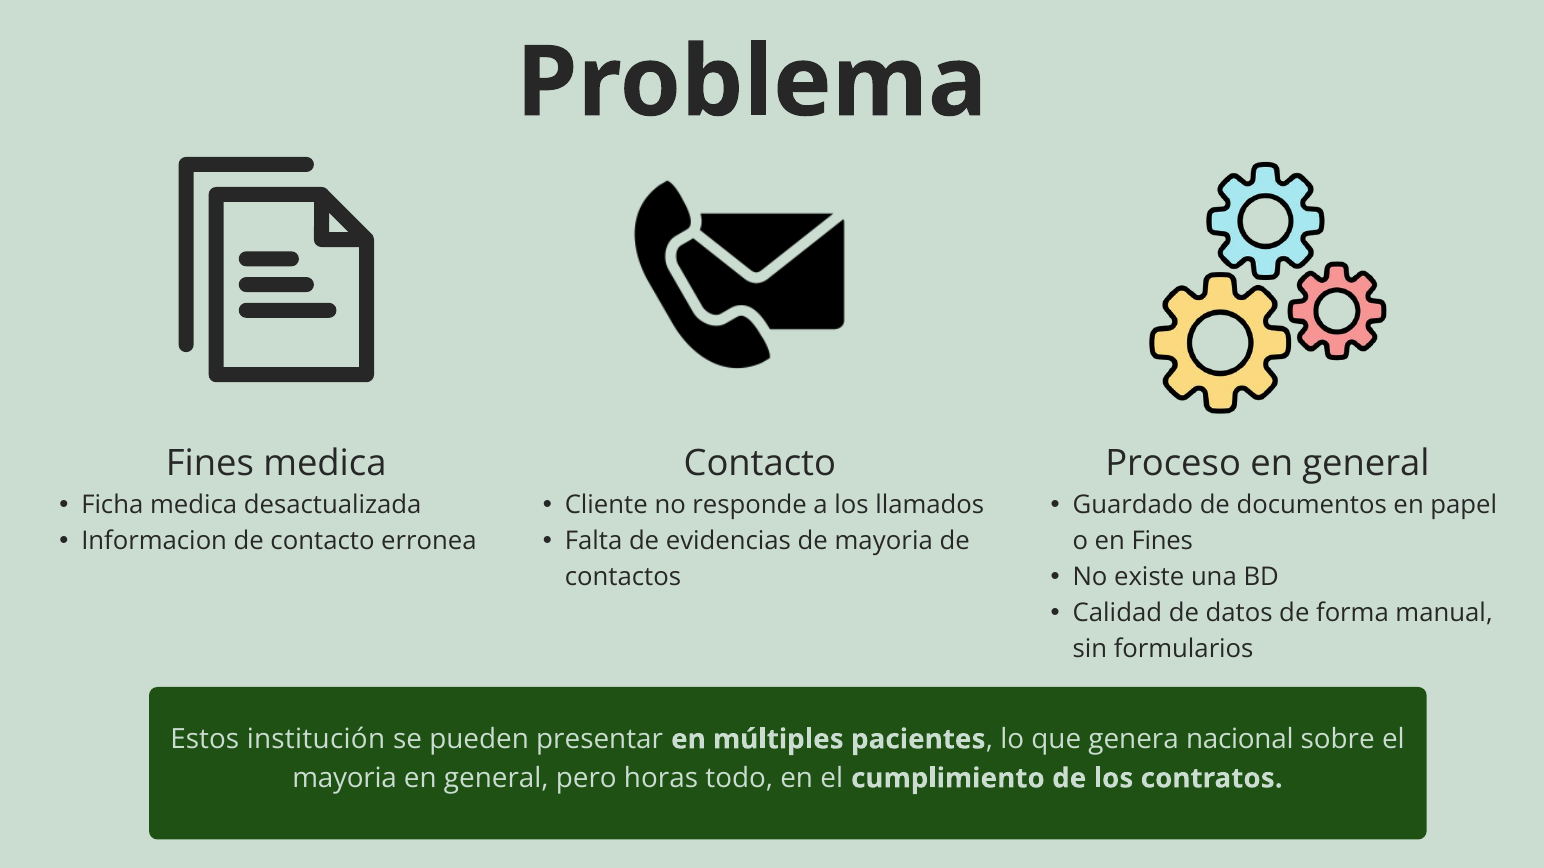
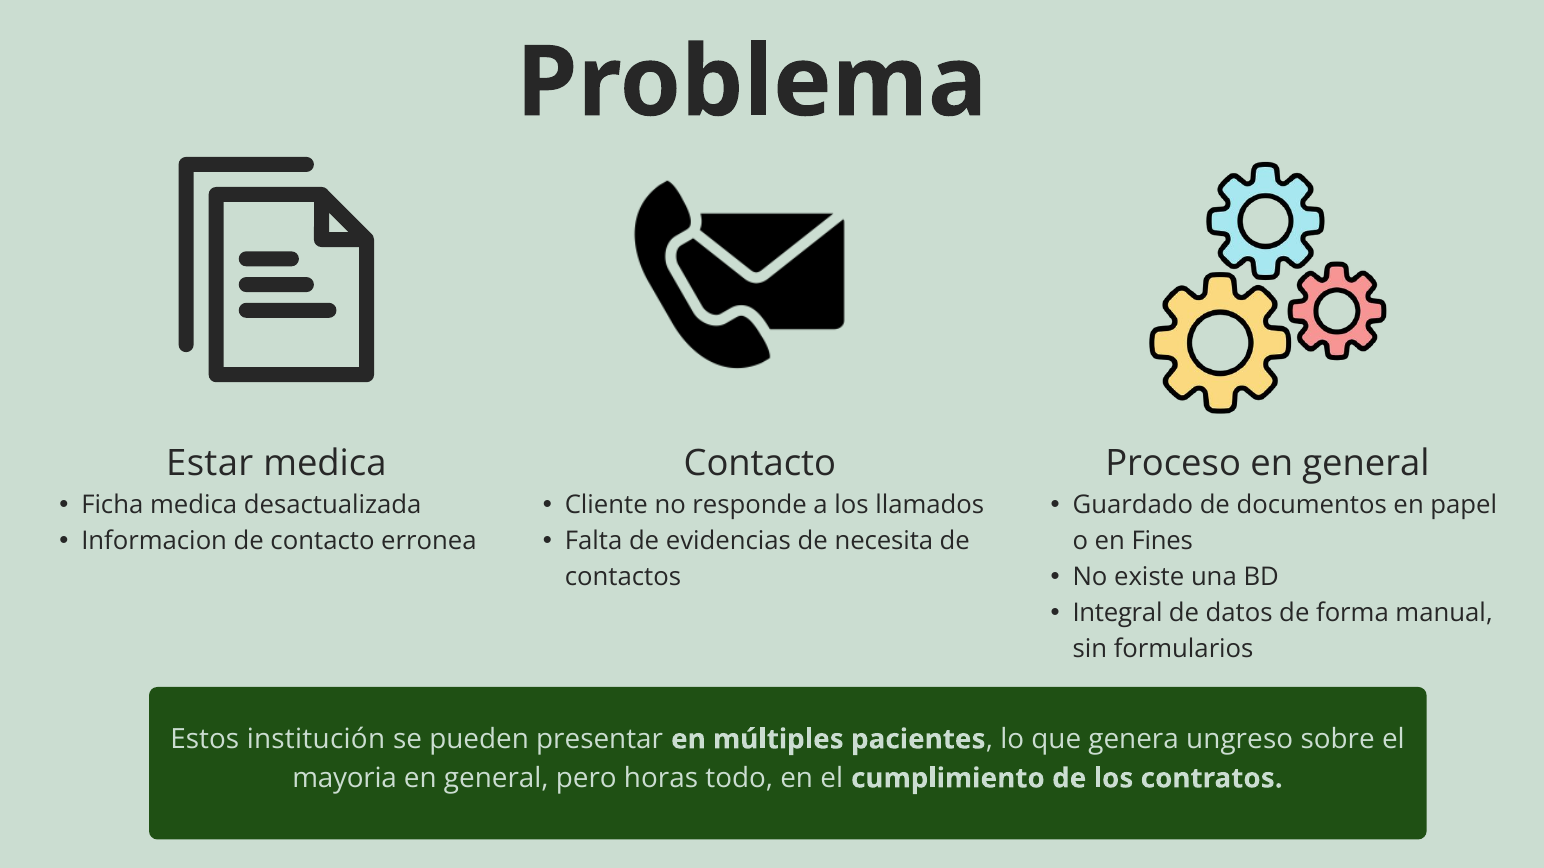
Fines at (210, 464): Fines -> Estar
de mayoria: mayoria -> necesita
Calidad: Calidad -> Integral
nacional: nacional -> ungreso
